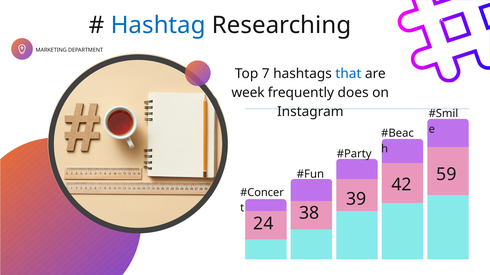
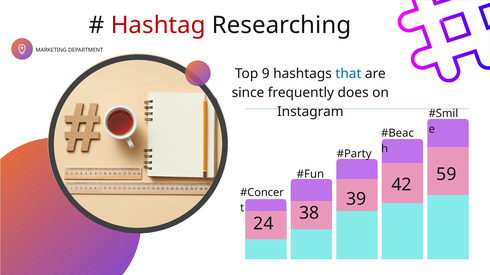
Hashtag colour: blue -> red
7: 7 -> 9
week: week -> since
